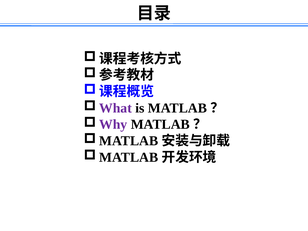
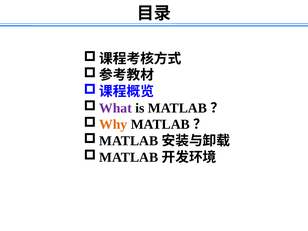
Why colour: purple -> orange
